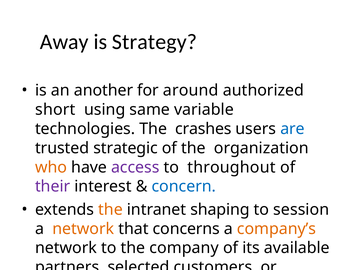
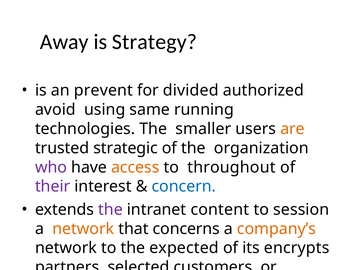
another: another -> prevent
around: around -> divided
short: short -> avoid
variable: variable -> running
crashes: crashes -> smaller
are colour: blue -> orange
who colour: orange -> purple
access colour: purple -> orange
the at (110, 209) colour: orange -> purple
shaping: shaping -> content
company: company -> expected
available: available -> encrypts
